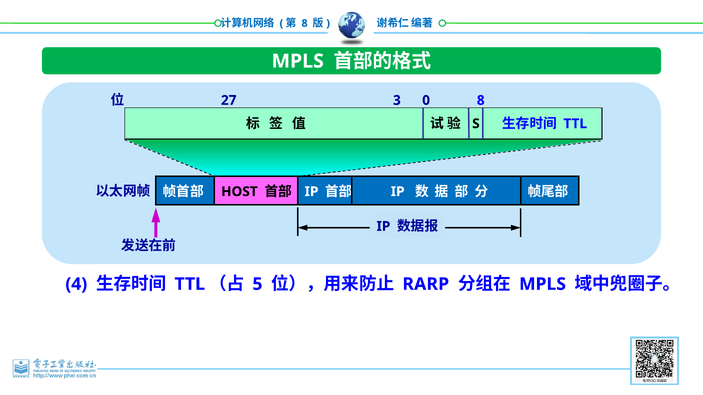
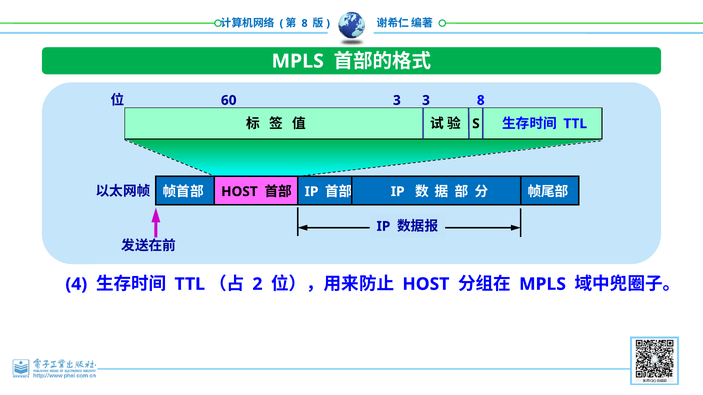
27: 27 -> 60
3 0: 0 -> 3
5: 5 -> 2
RARP at (426, 284): RARP -> HOST
